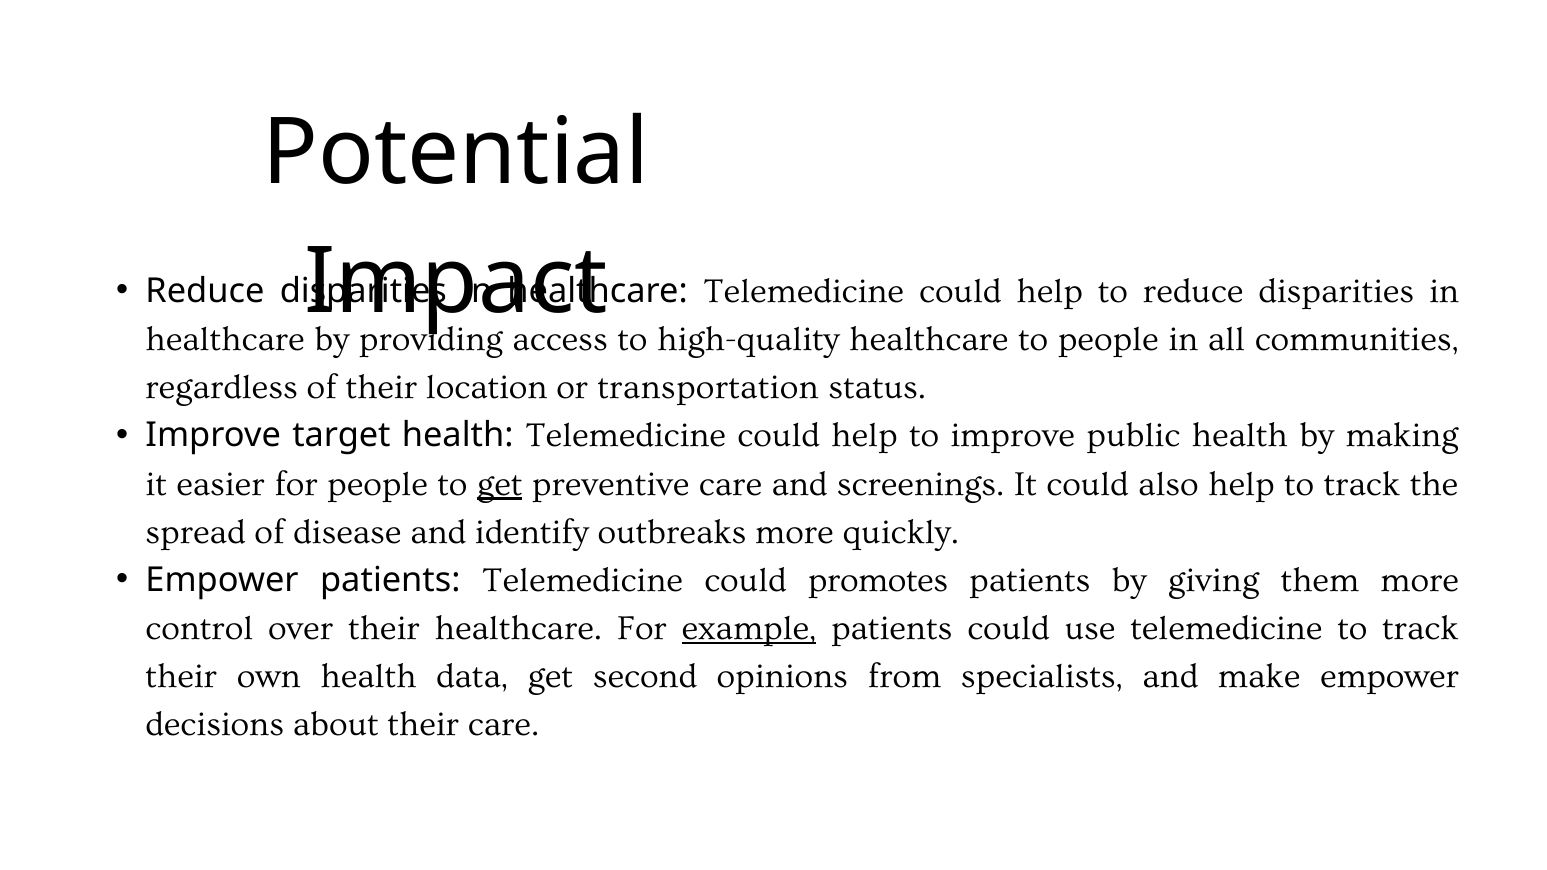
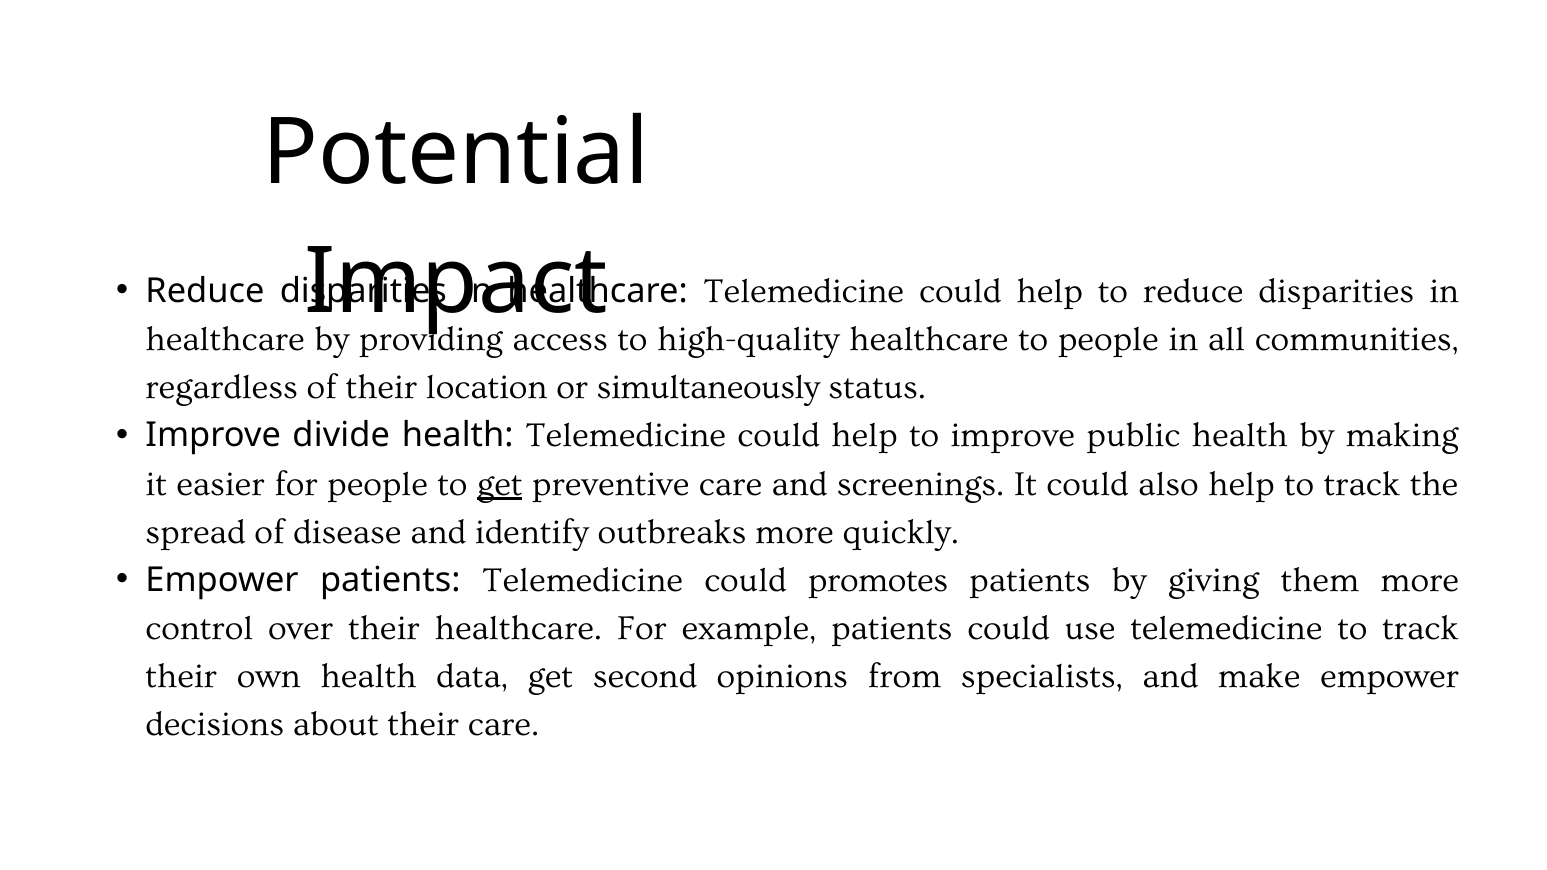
transportation: transportation -> simultaneously
target: target -> divide
example underline: present -> none
